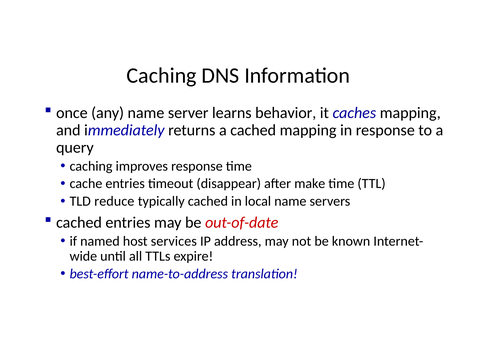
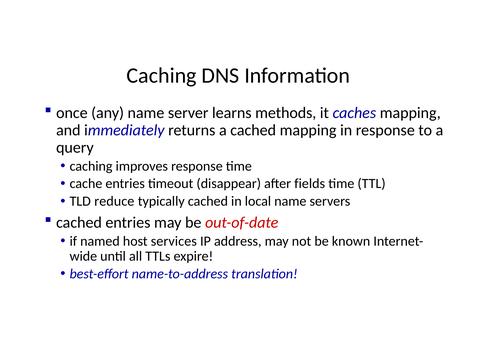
behavior: behavior -> methods
make: make -> fields
